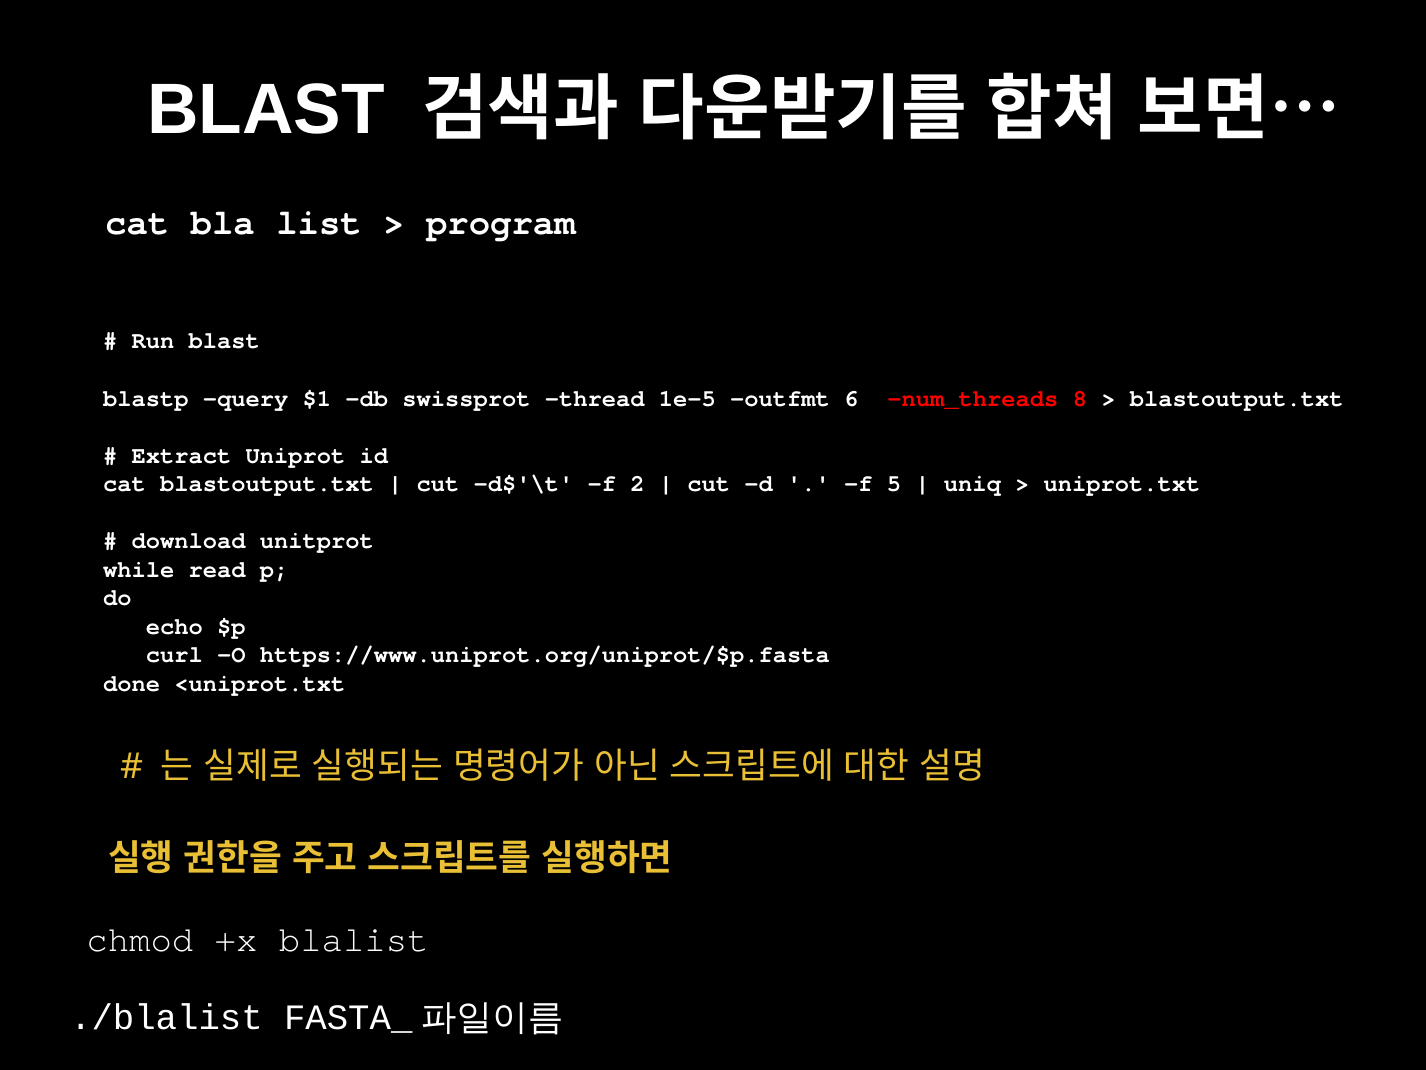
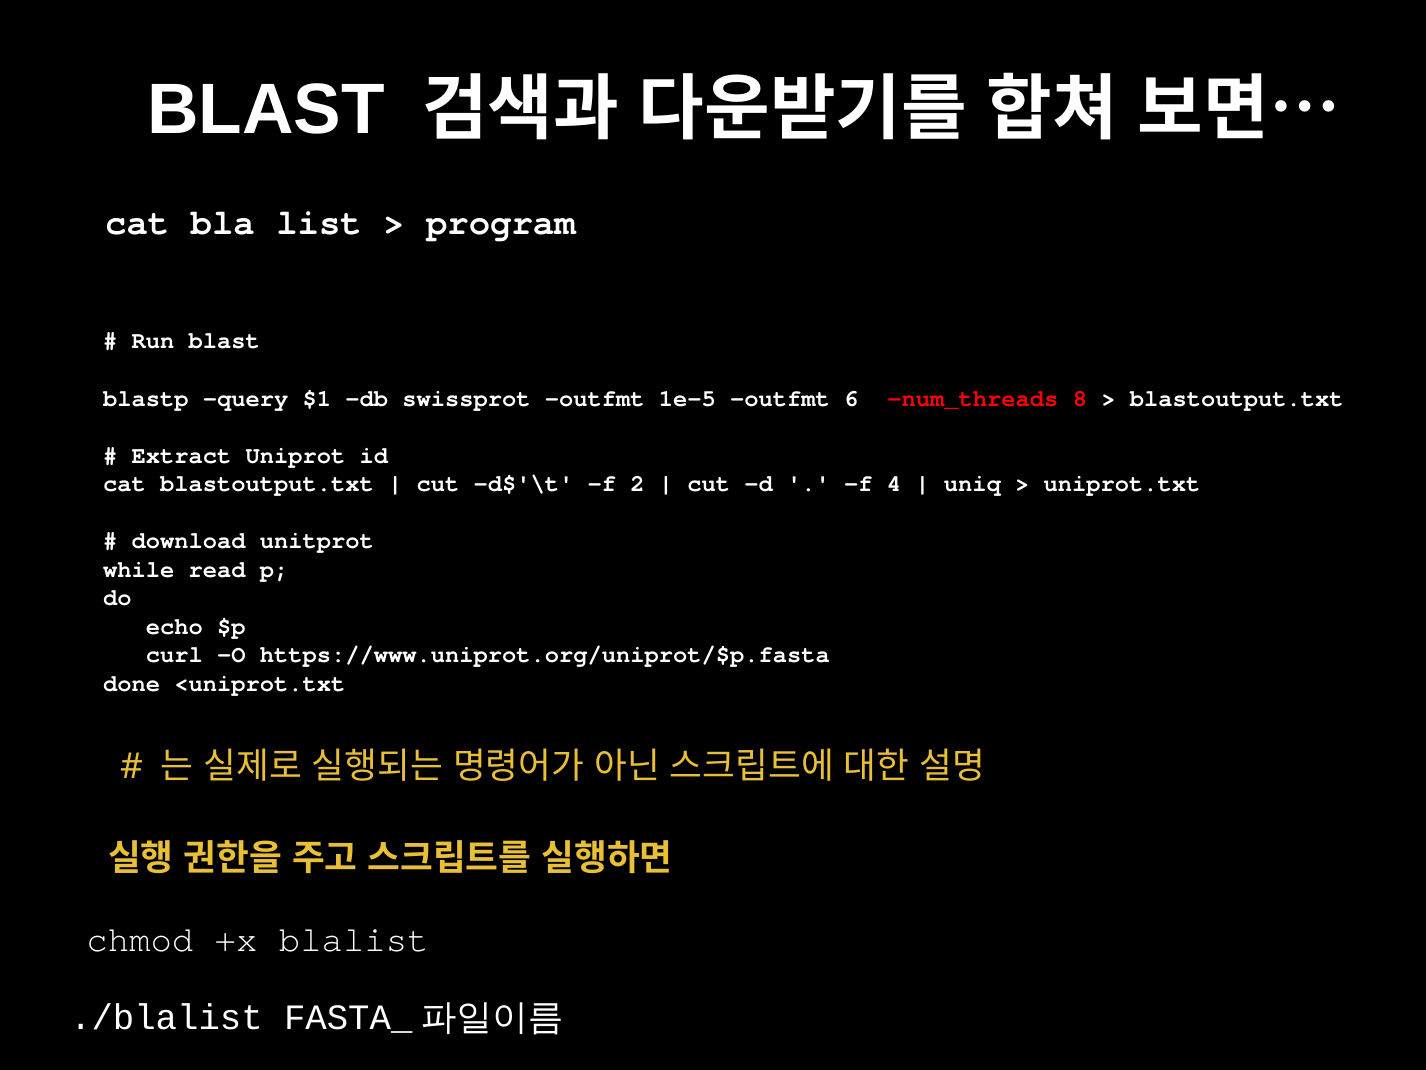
swissprot thread: thread -> outfmt
5: 5 -> 4
